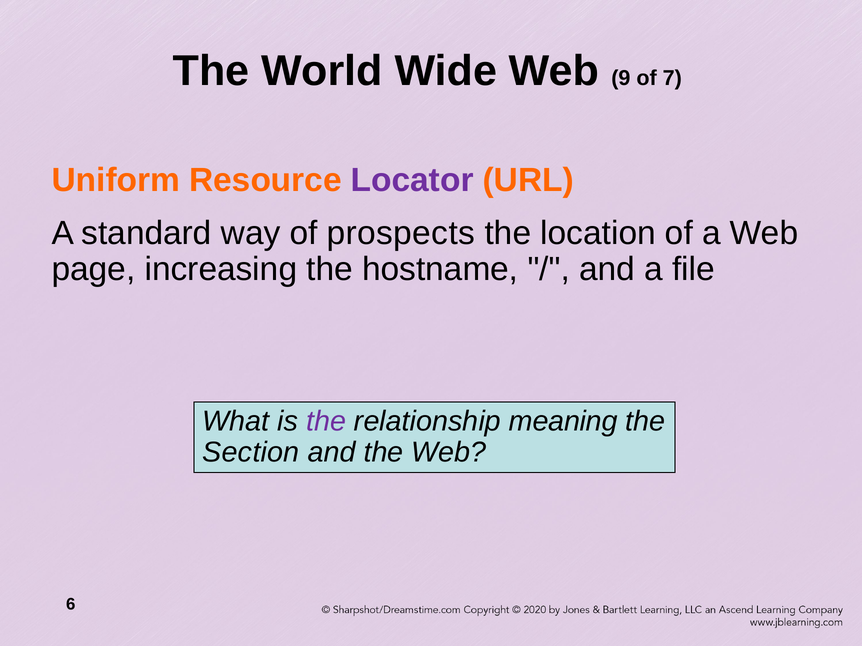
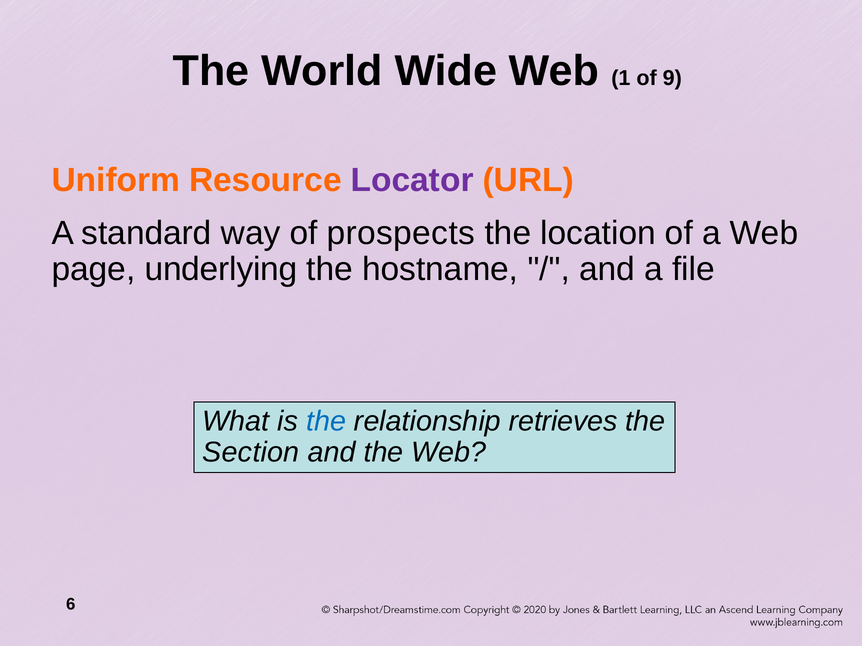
9: 9 -> 1
7: 7 -> 9
increasing: increasing -> underlying
the at (326, 422) colour: purple -> blue
meaning: meaning -> retrieves
